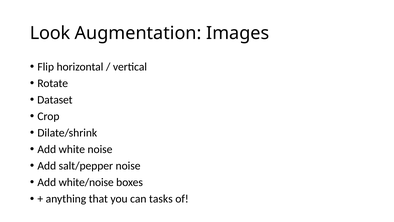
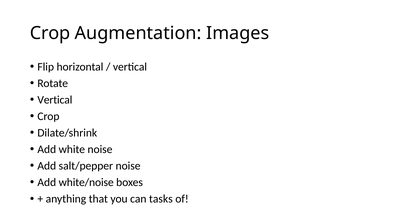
Look at (50, 33): Look -> Crop
Dataset at (55, 100): Dataset -> Vertical
